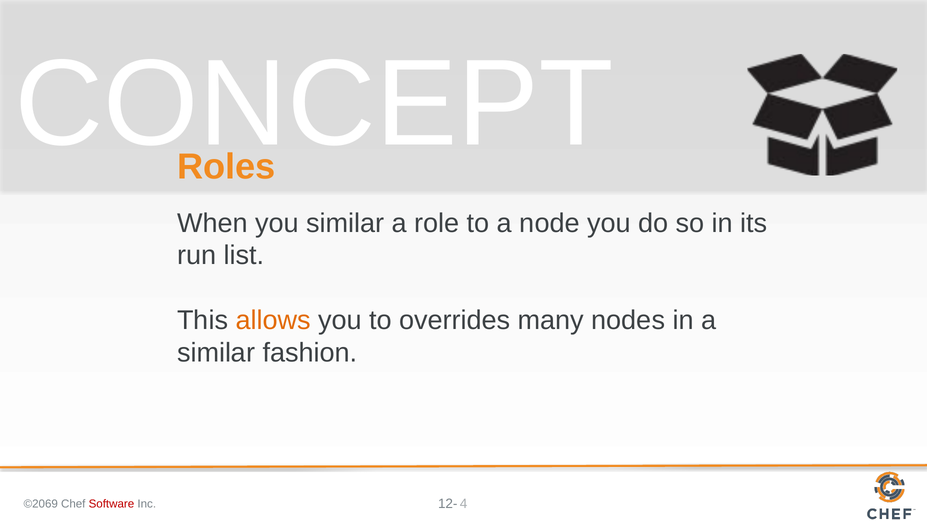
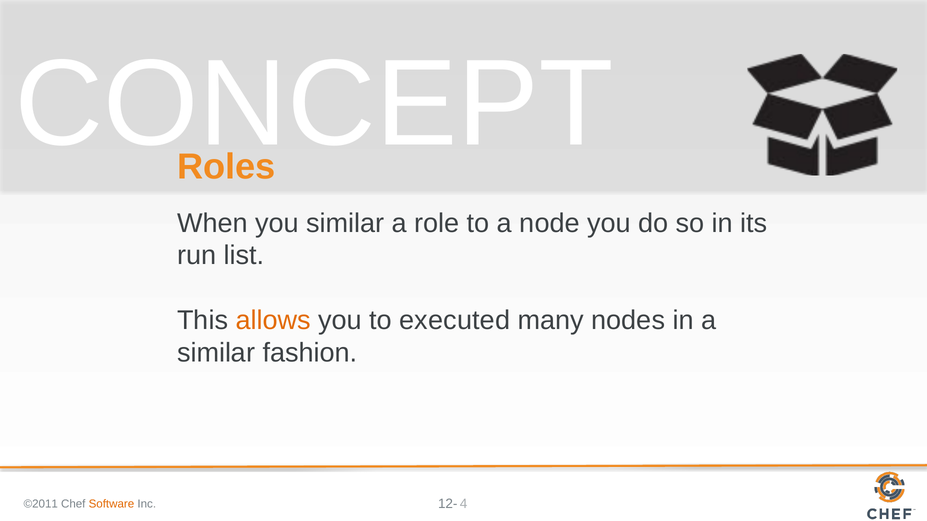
overrides: overrides -> executed
©2069: ©2069 -> ©2011
Software colour: red -> orange
